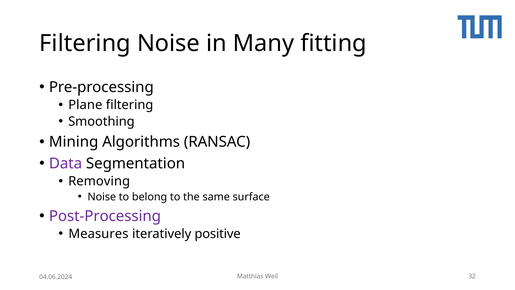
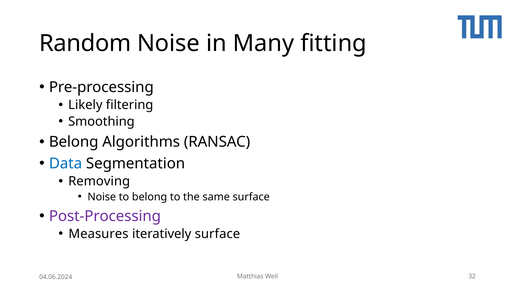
Filtering at (85, 43): Filtering -> Random
Plane: Plane -> Likely
Mining at (74, 142): Mining -> Belong
Data colour: purple -> blue
iteratively positive: positive -> surface
